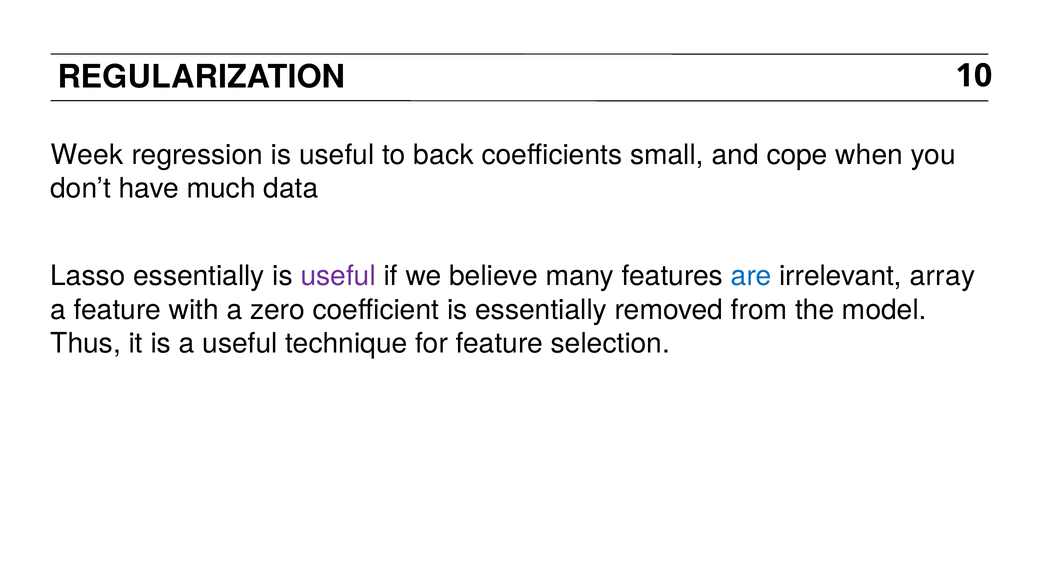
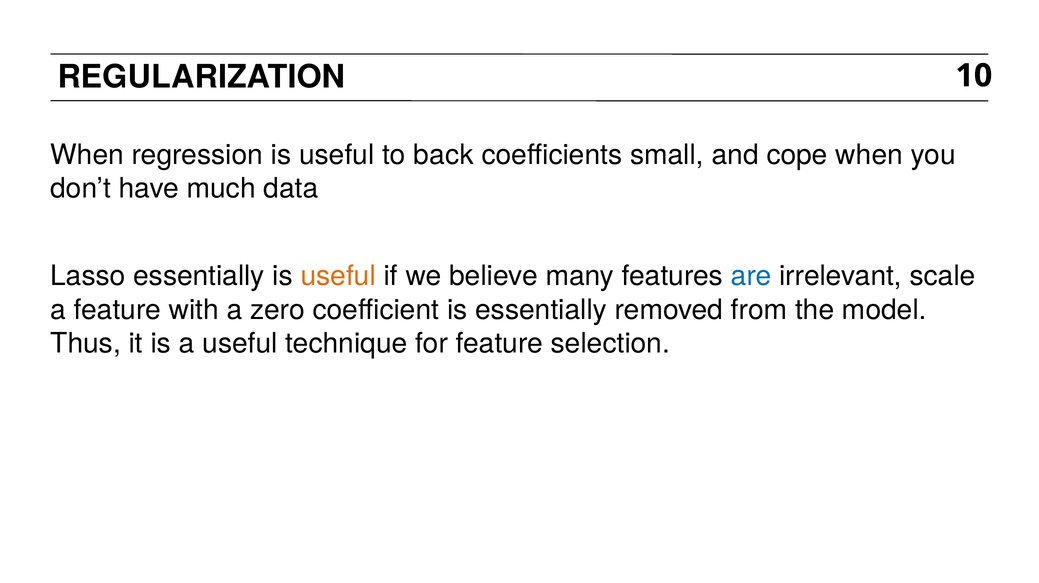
Week at (87, 155): Week -> When
useful at (338, 276) colour: purple -> orange
array: array -> scale
